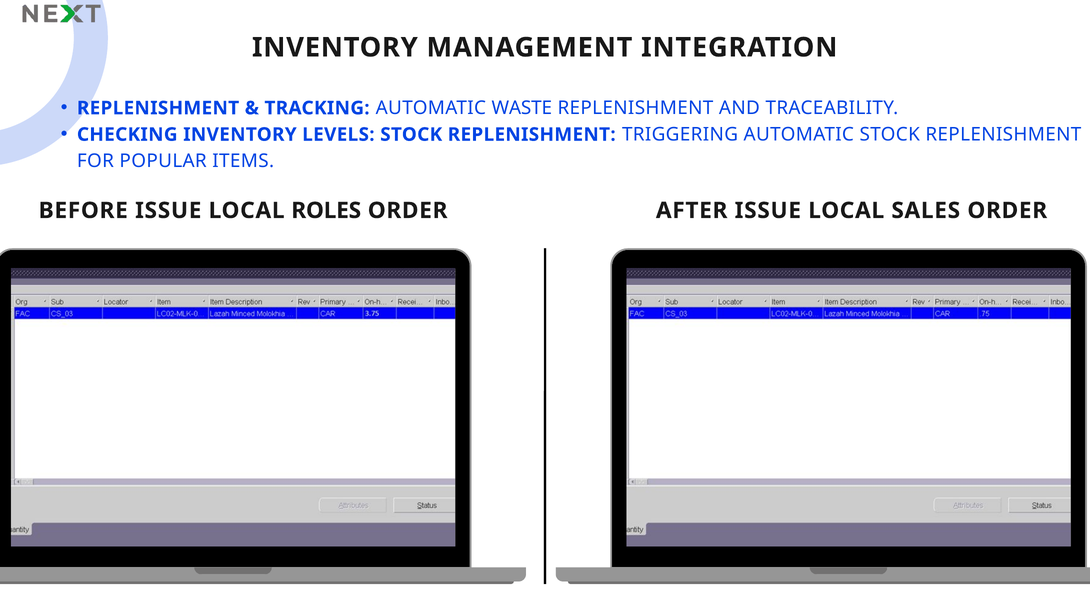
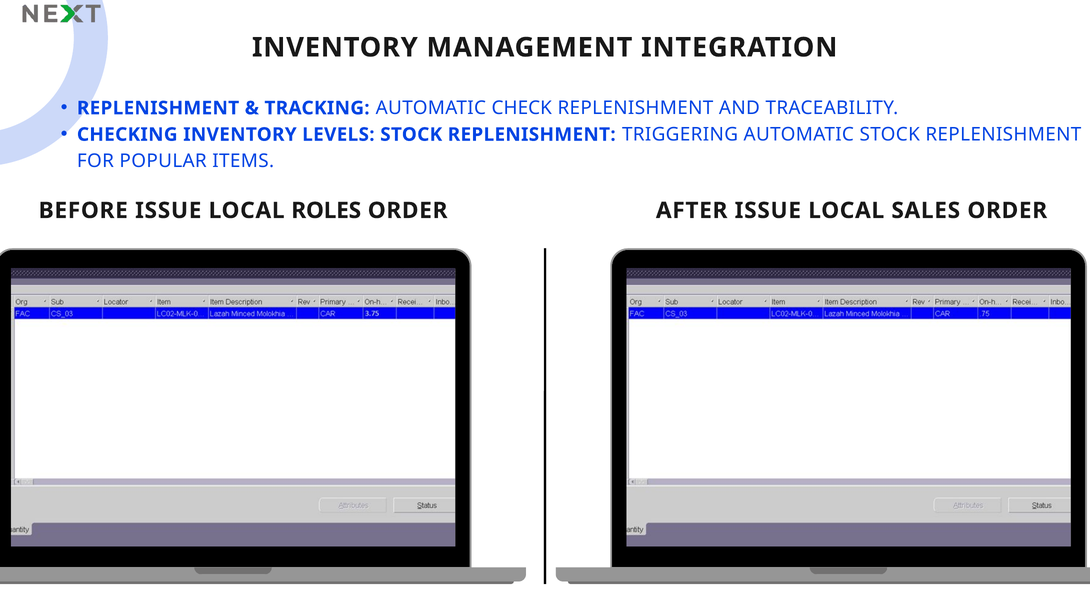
WASTE: WASTE -> CHECK
